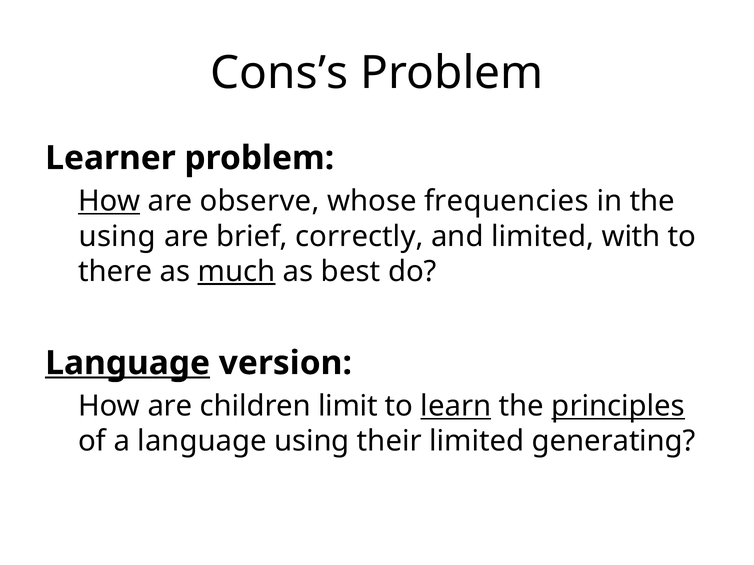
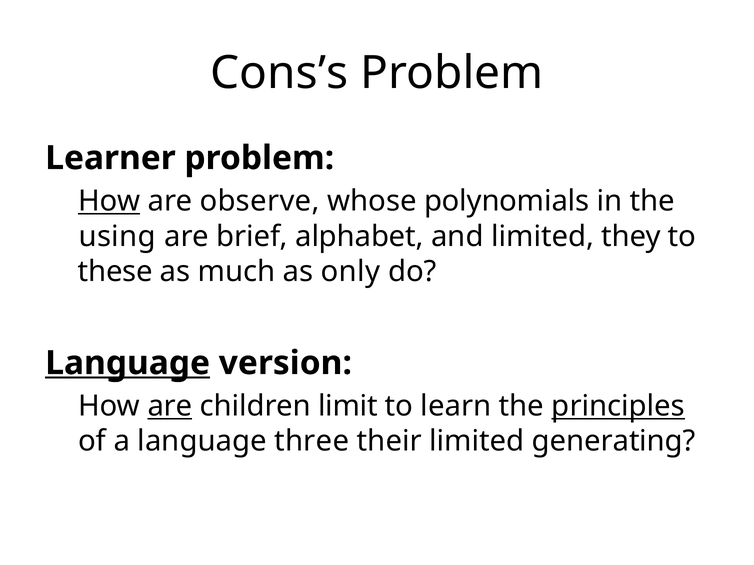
frequencies: frequencies -> polynomials
correctly: correctly -> alphabet
with: with -> they
there: there -> these
much underline: present -> none
best: best -> only
are at (170, 407) underline: none -> present
learn underline: present -> none
language using: using -> three
